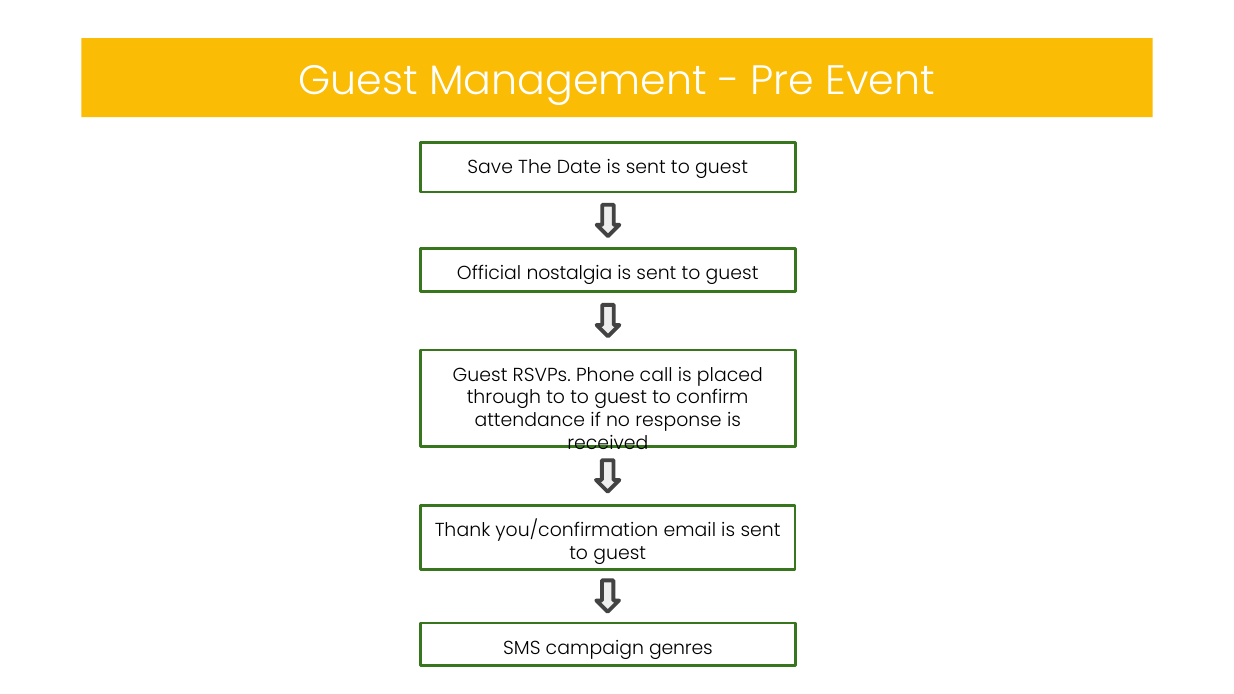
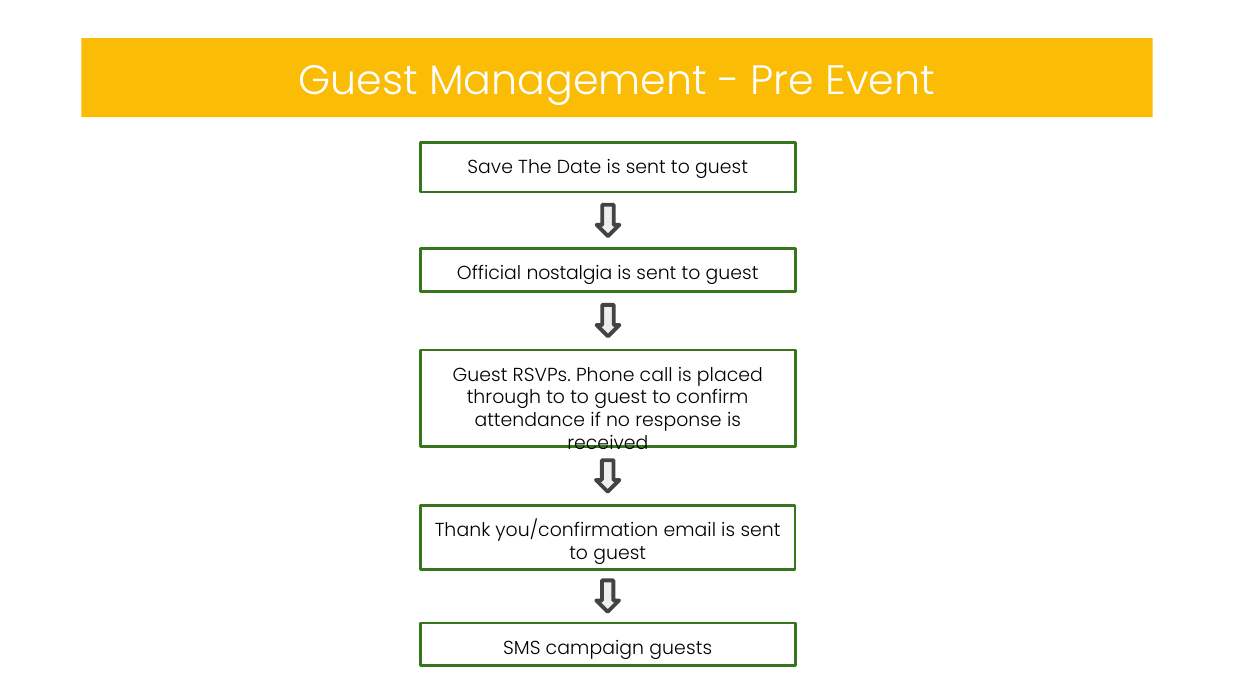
genres: genres -> guests
